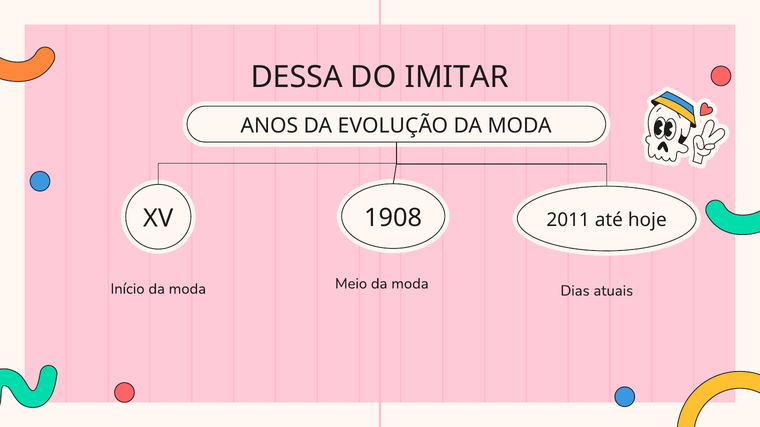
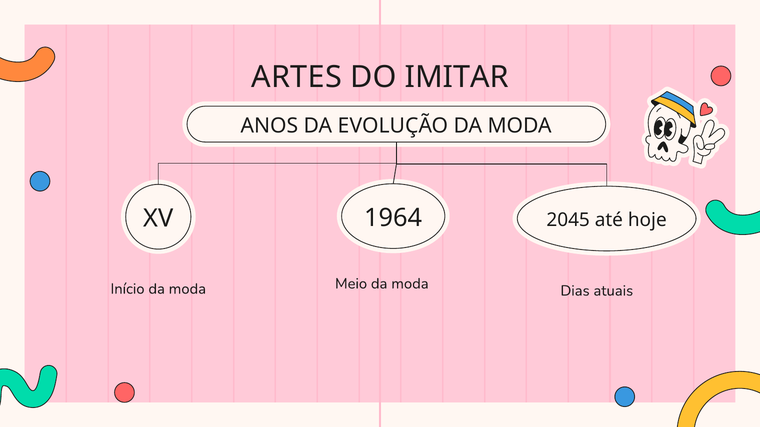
DESSA: DESSA -> ARTES
1908: 1908 -> 1964
2011: 2011 -> 2045
